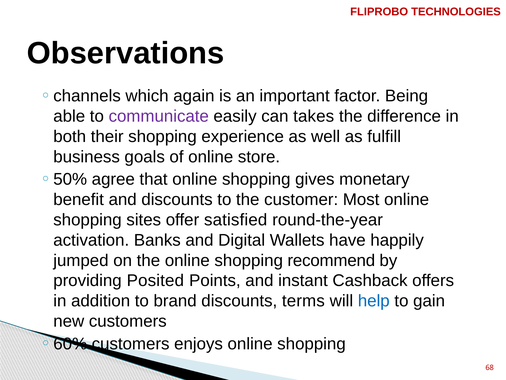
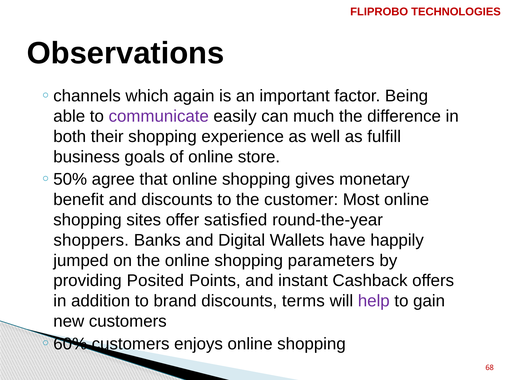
takes: takes -> much
activation: activation -> shoppers
recommend: recommend -> parameters
help colour: blue -> purple
